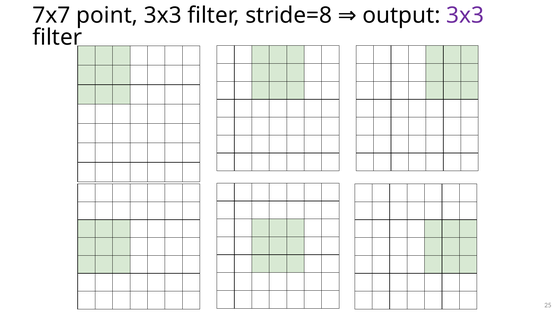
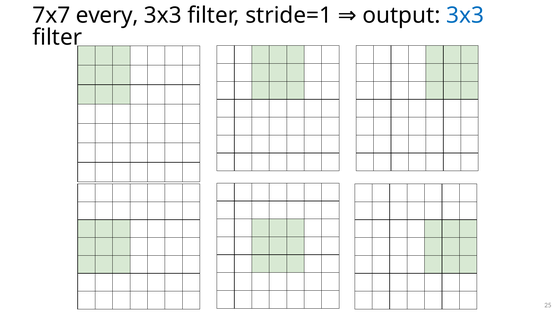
point: point -> every
stride=8: stride=8 -> stride=1
3x3 at (465, 15) colour: purple -> blue
